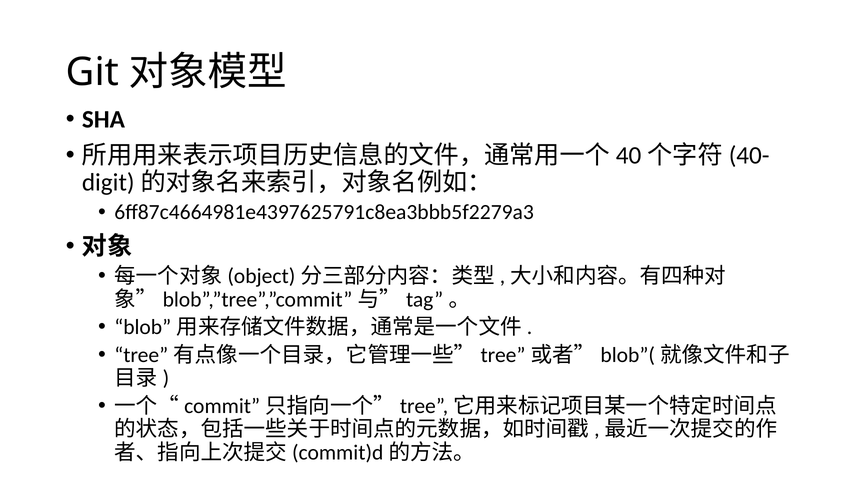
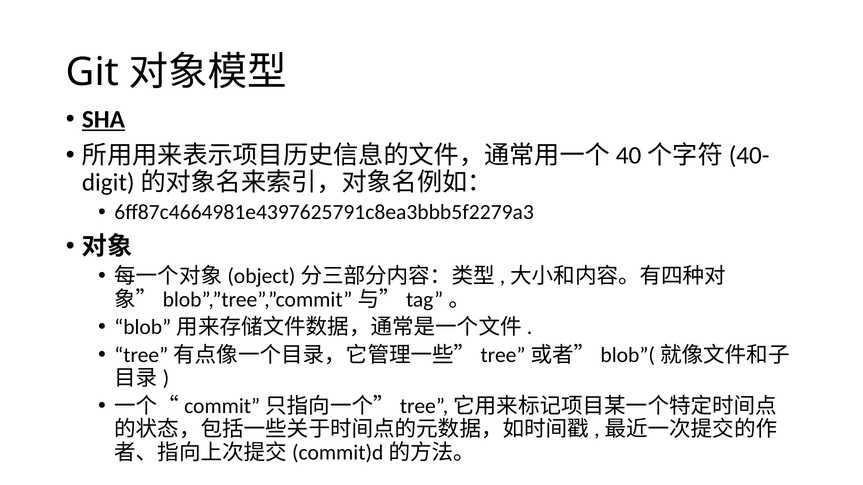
SHA underline: none -> present
